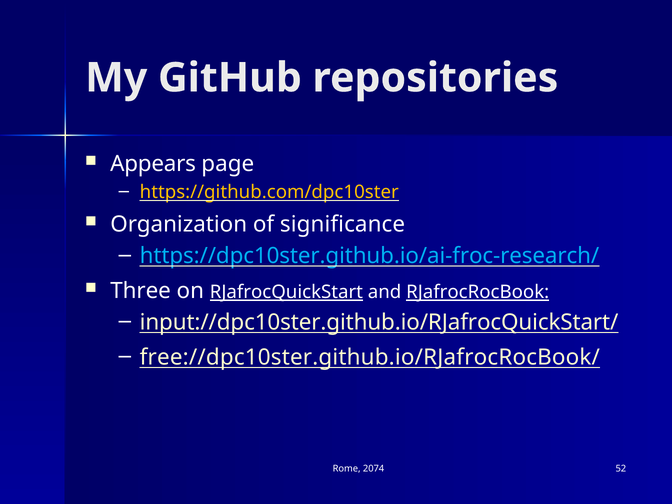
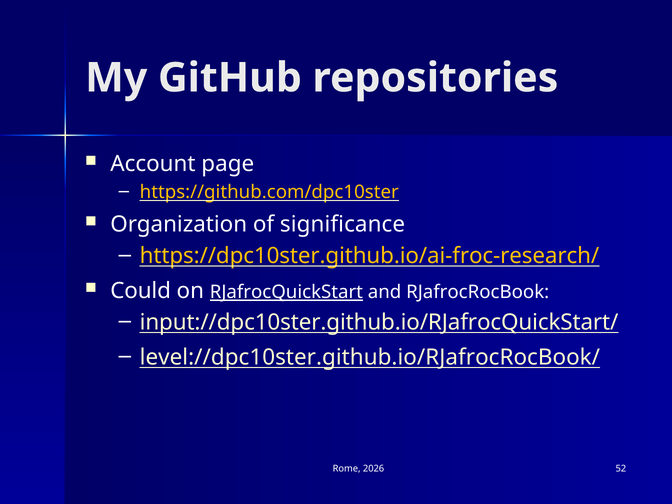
Appears: Appears -> Account
https://dpc10ster.github.io/ai-froc-research/ colour: light blue -> yellow
Three: Three -> Could
RJafrocRocBook underline: present -> none
free://dpc10ster.github.io/RJafrocRocBook/: free://dpc10ster.github.io/RJafrocRocBook/ -> level://dpc10ster.github.io/RJafrocRocBook/
2074: 2074 -> 2026
